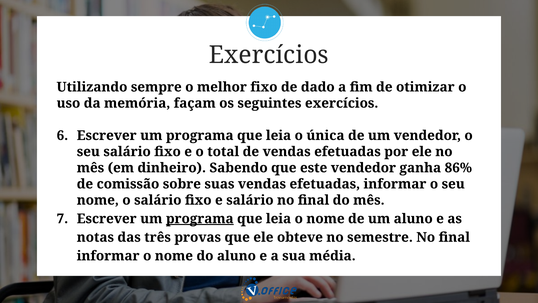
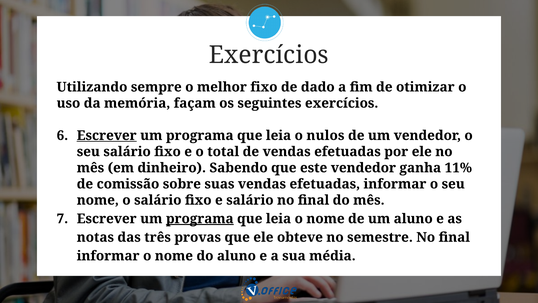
Escrever at (107, 135) underline: none -> present
única: única -> nulos
86%: 86% -> 11%
